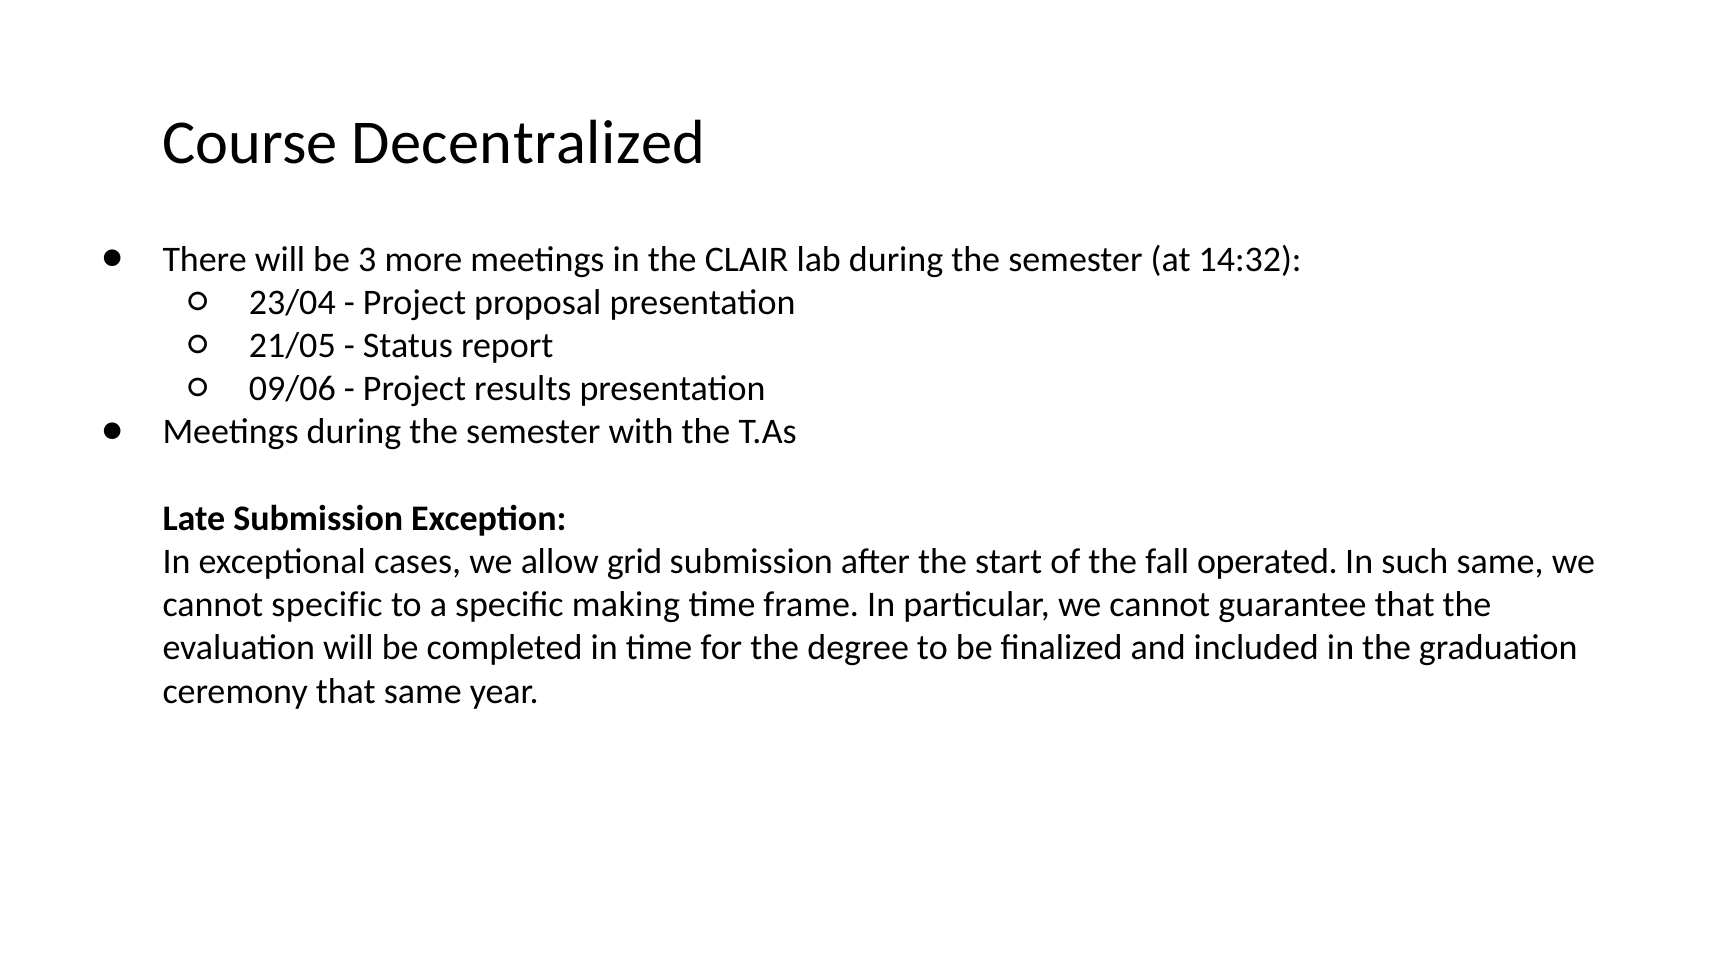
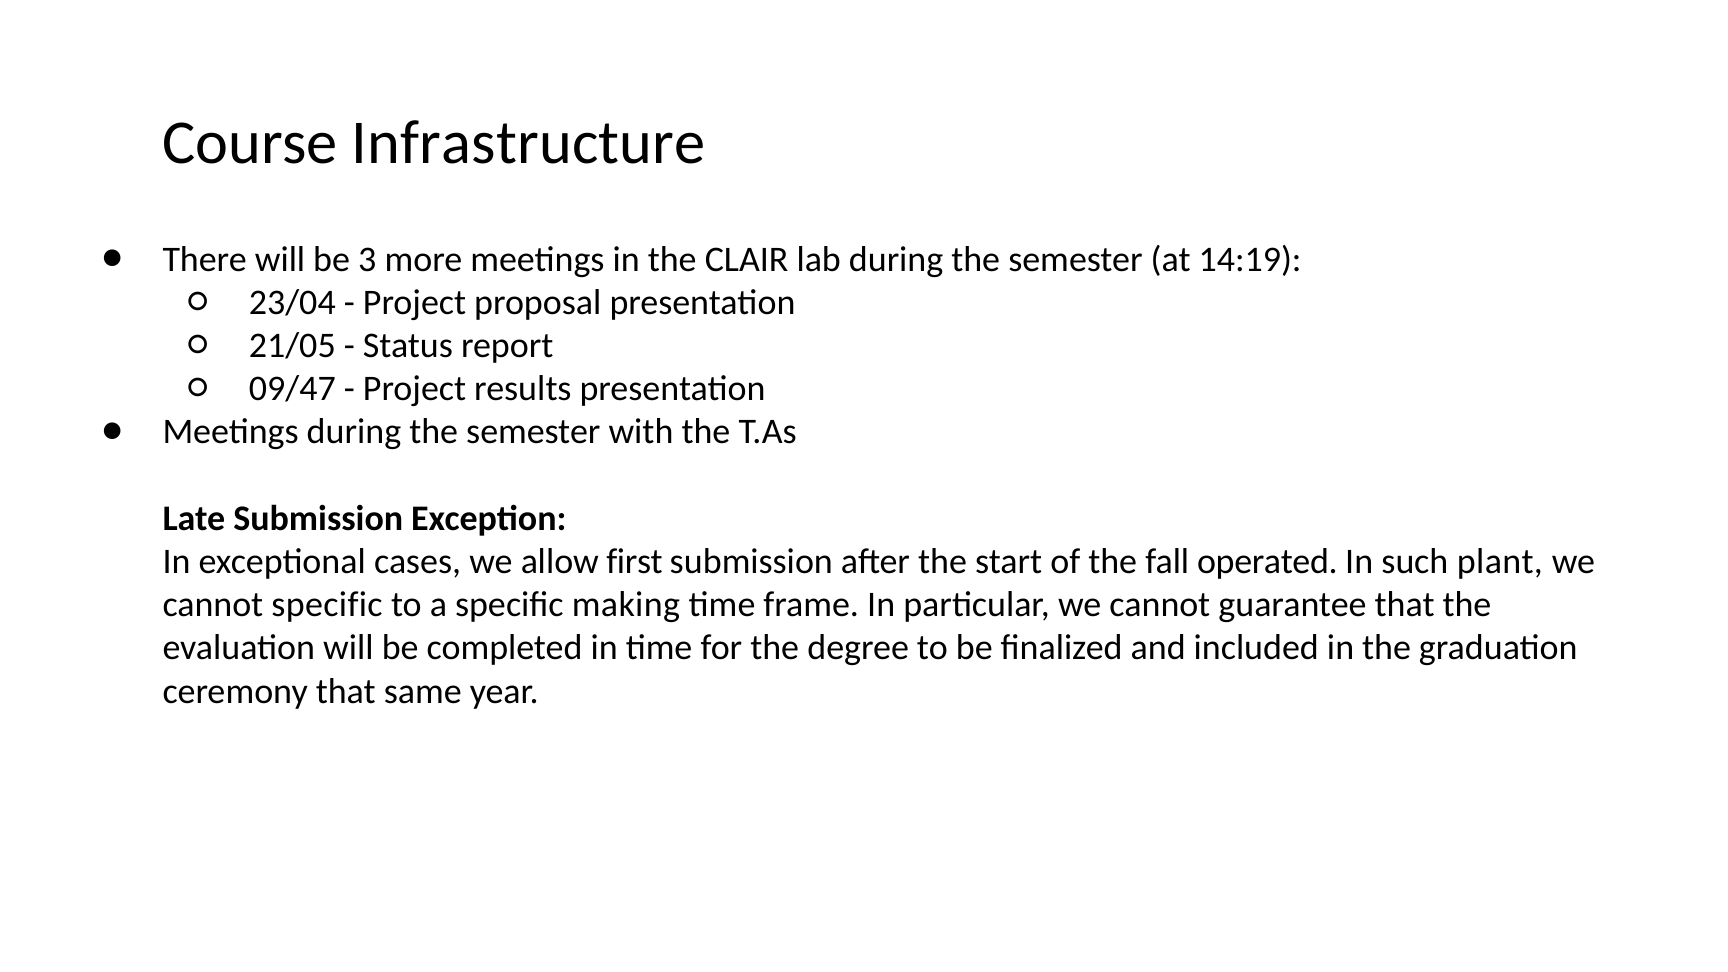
Decentralized: Decentralized -> Infrastructure
14:32: 14:32 -> 14:19
09/06: 09/06 -> 09/47
grid: grid -> first
such same: same -> plant
